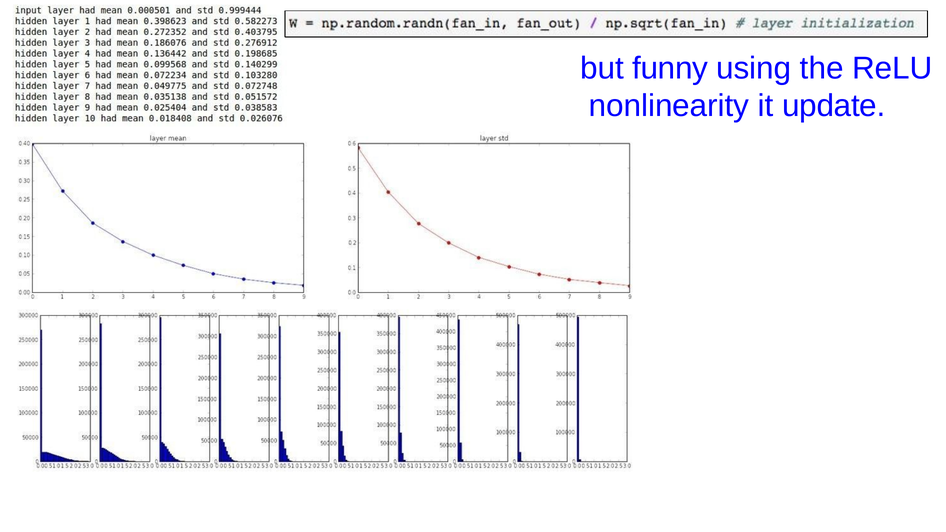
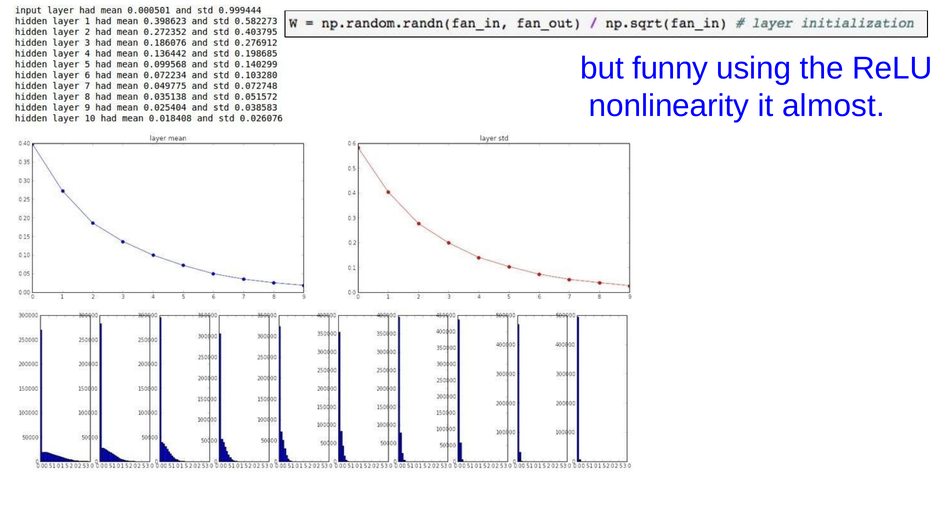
update: update -> almost
